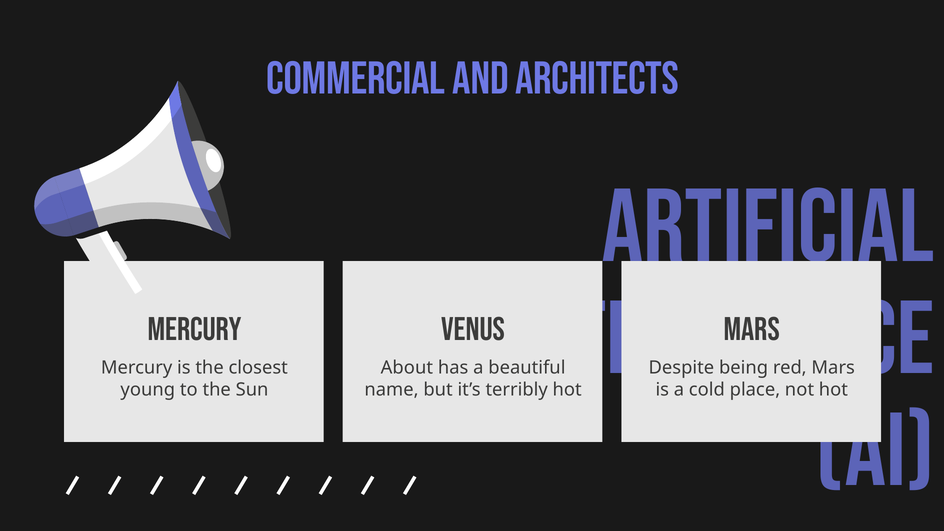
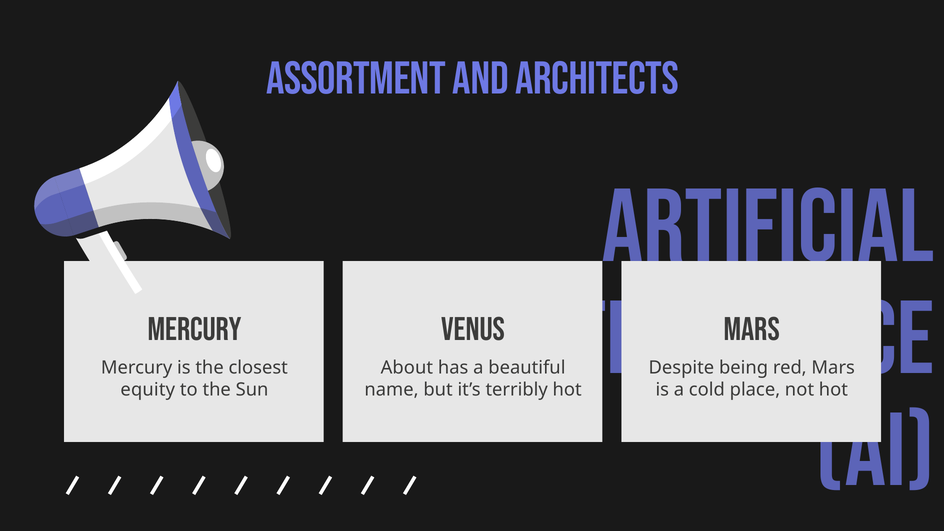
COMMERCIAL: COMMERCIAL -> ASSORTMENT
young: young -> equity
